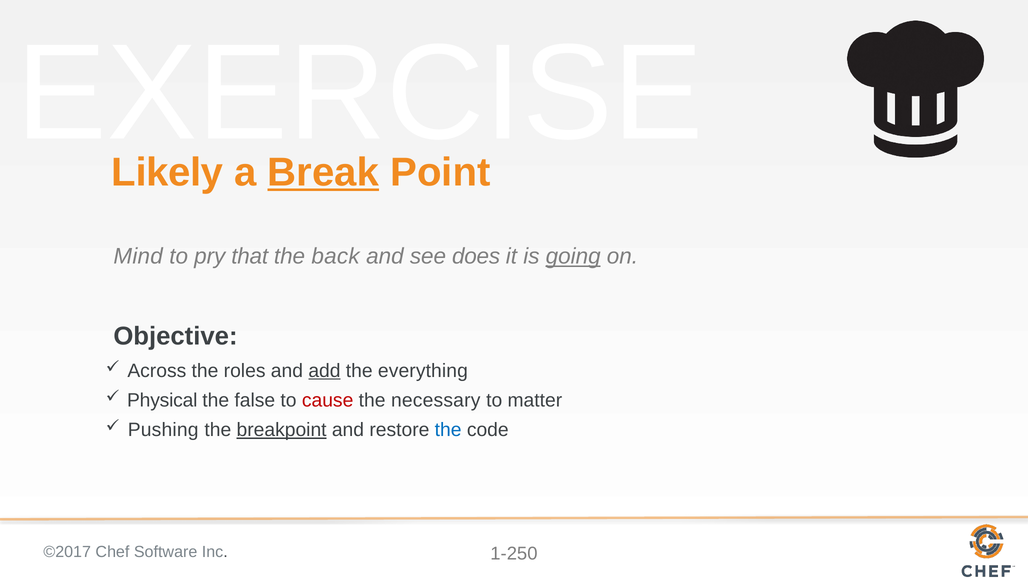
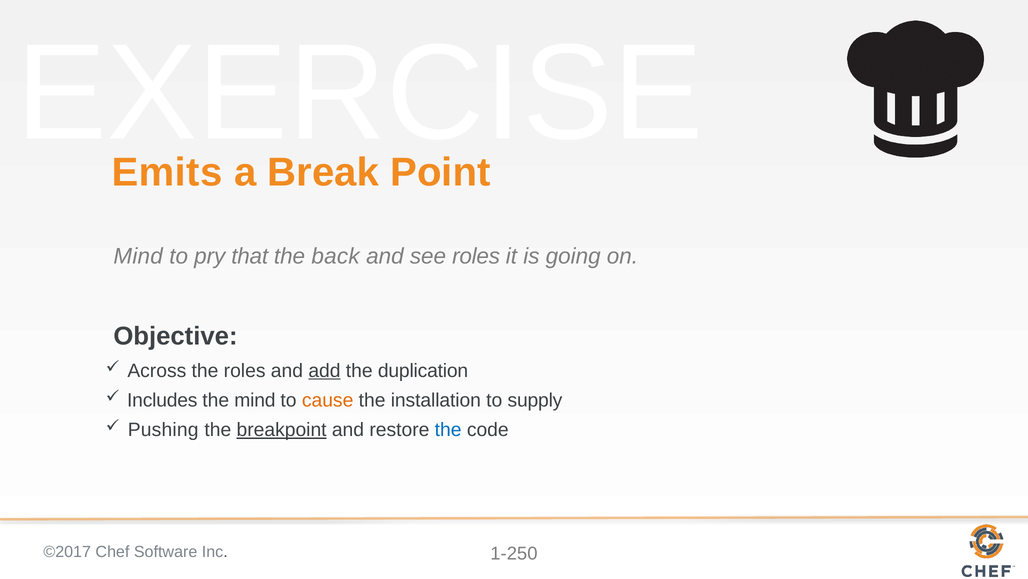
Likely: Likely -> Emits
Break underline: present -> none
see does: does -> roles
going underline: present -> none
everything: everything -> duplication
Physical: Physical -> Includes
the false: false -> mind
cause colour: red -> orange
necessary: necessary -> installation
matter: matter -> supply
